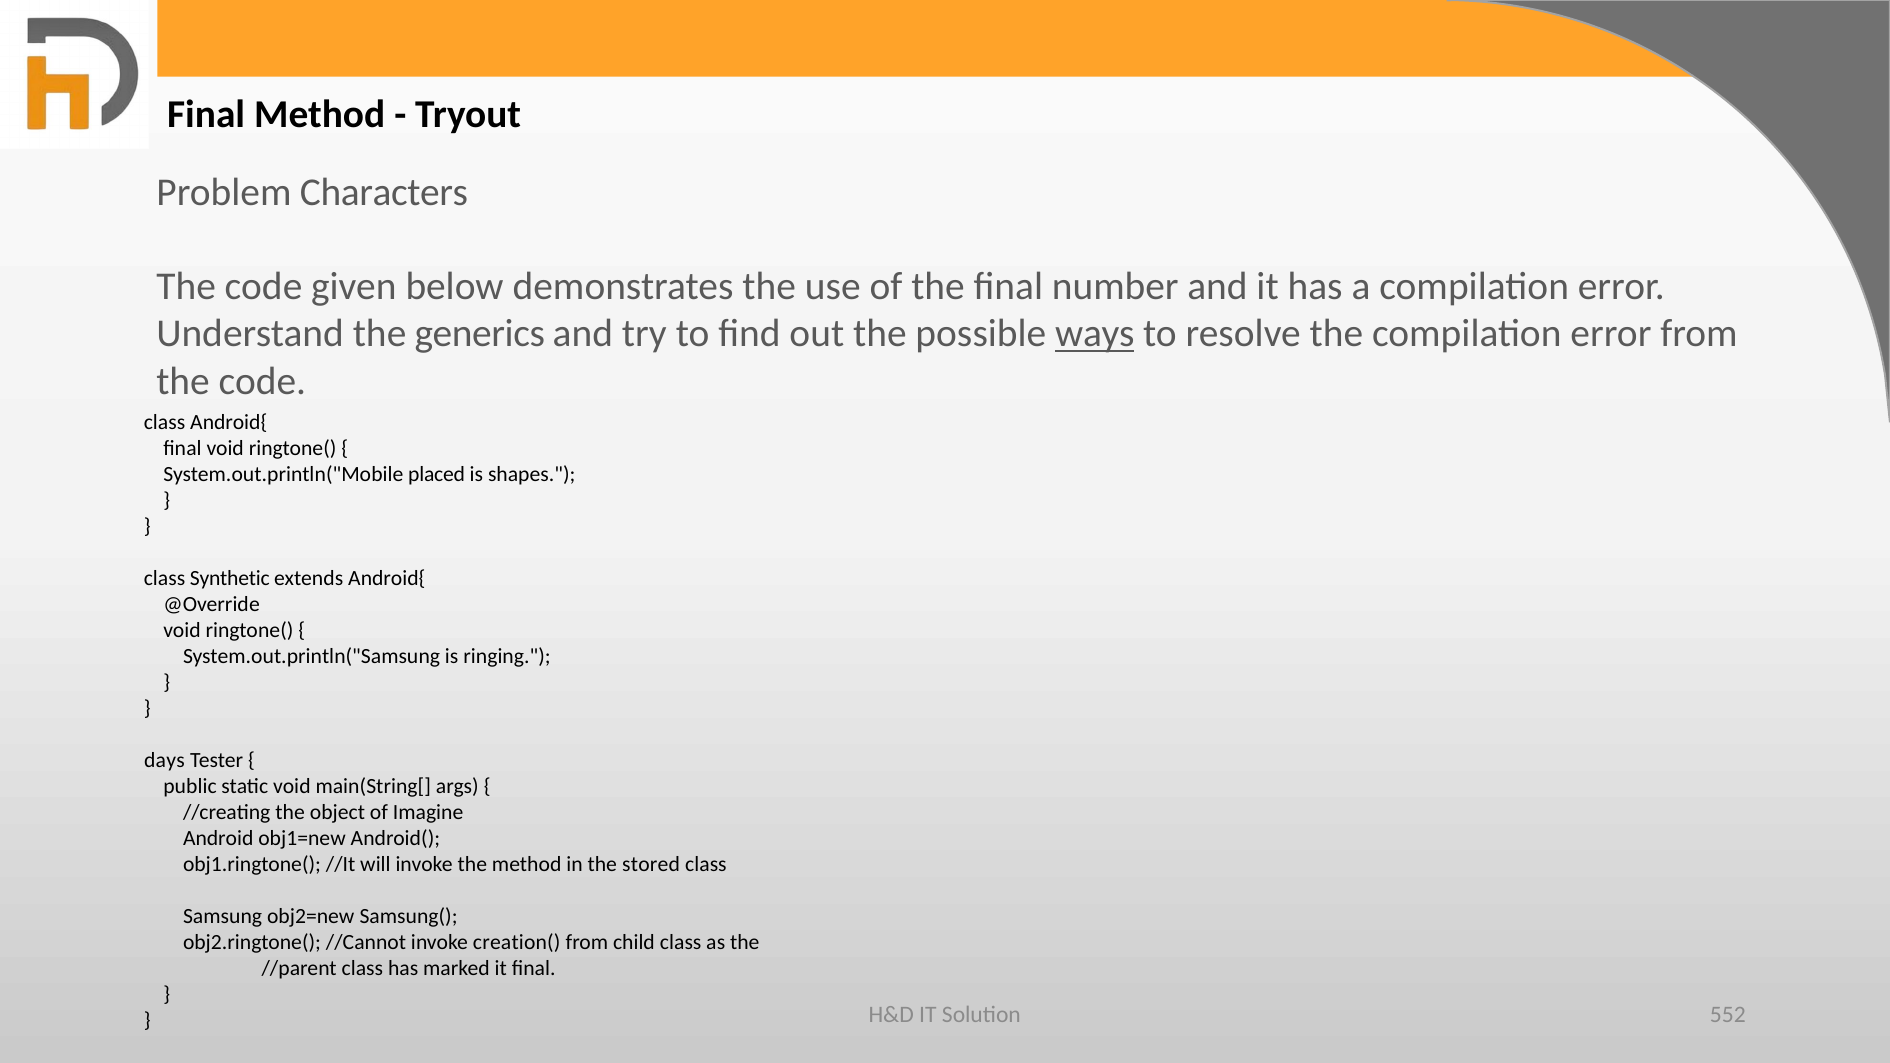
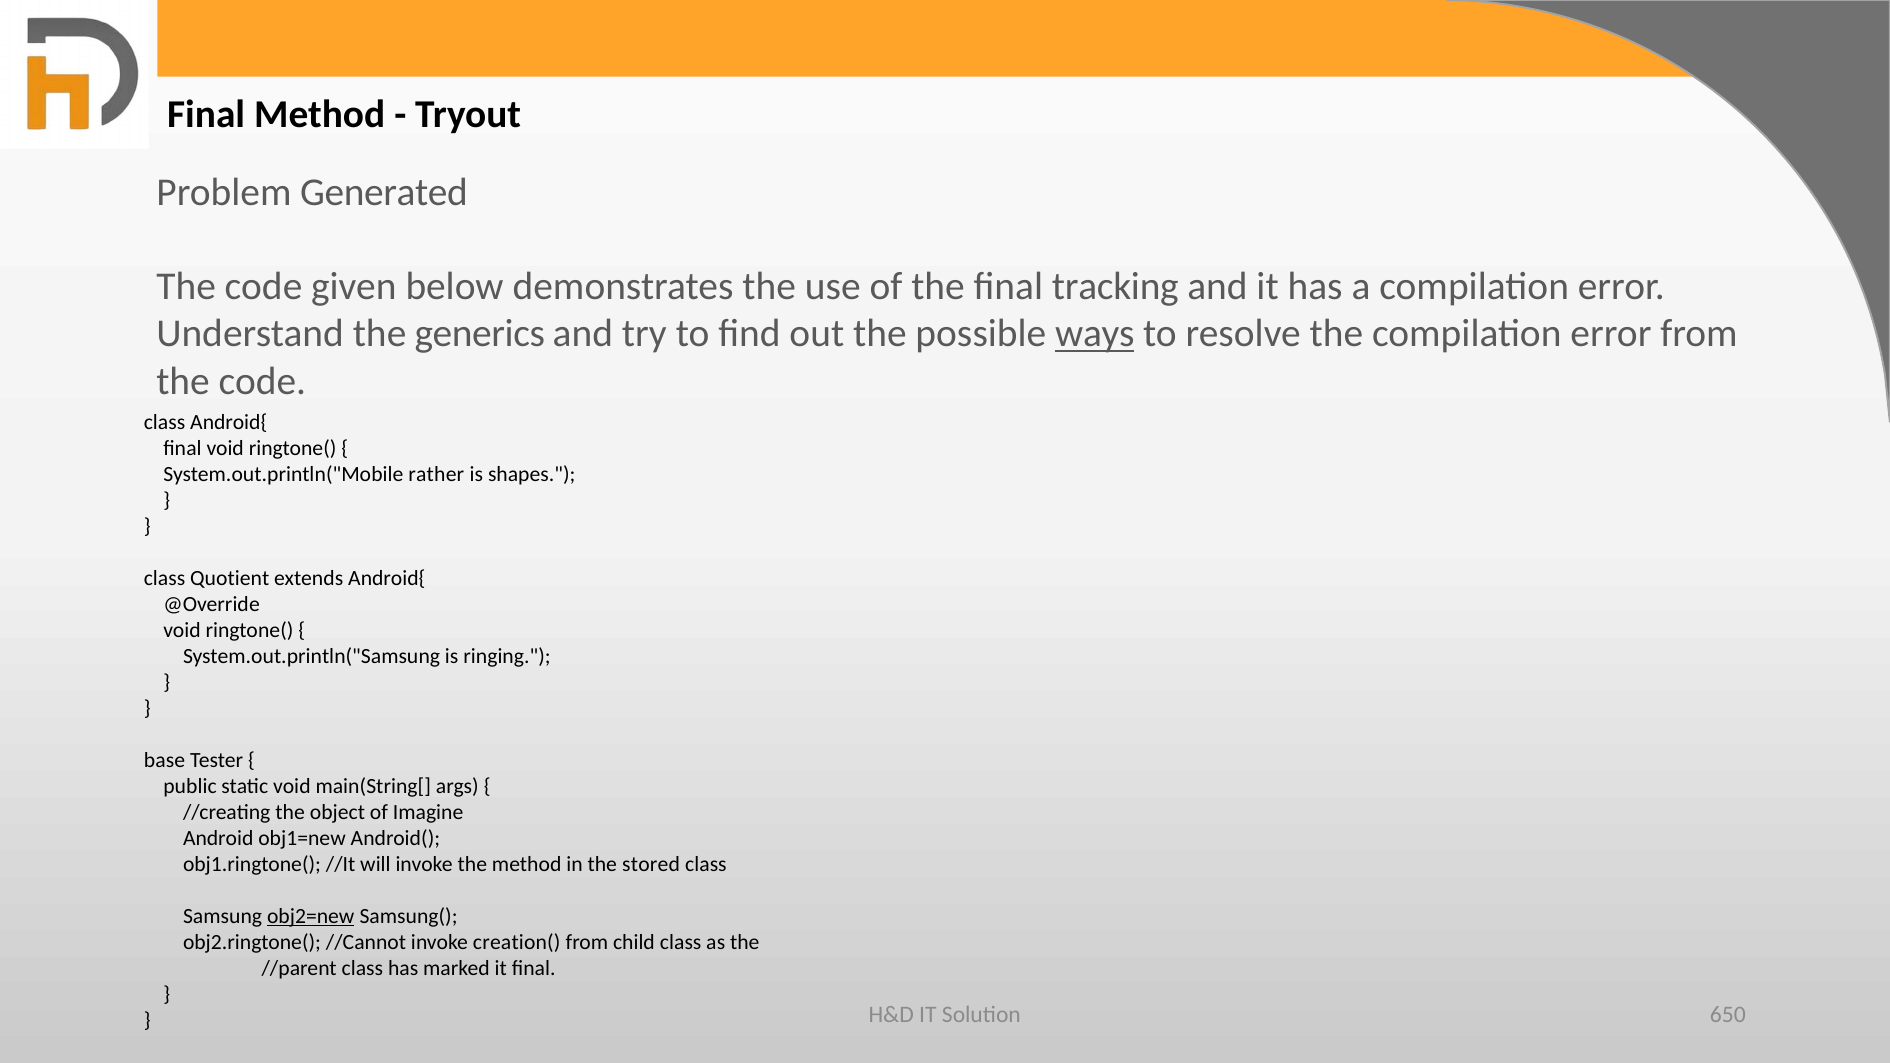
Characters: Characters -> Generated
number: number -> tracking
placed: placed -> rather
Synthetic: Synthetic -> Quotient
days: days -> base
obj2=new underline: none -> present
552: 552 -> 650
